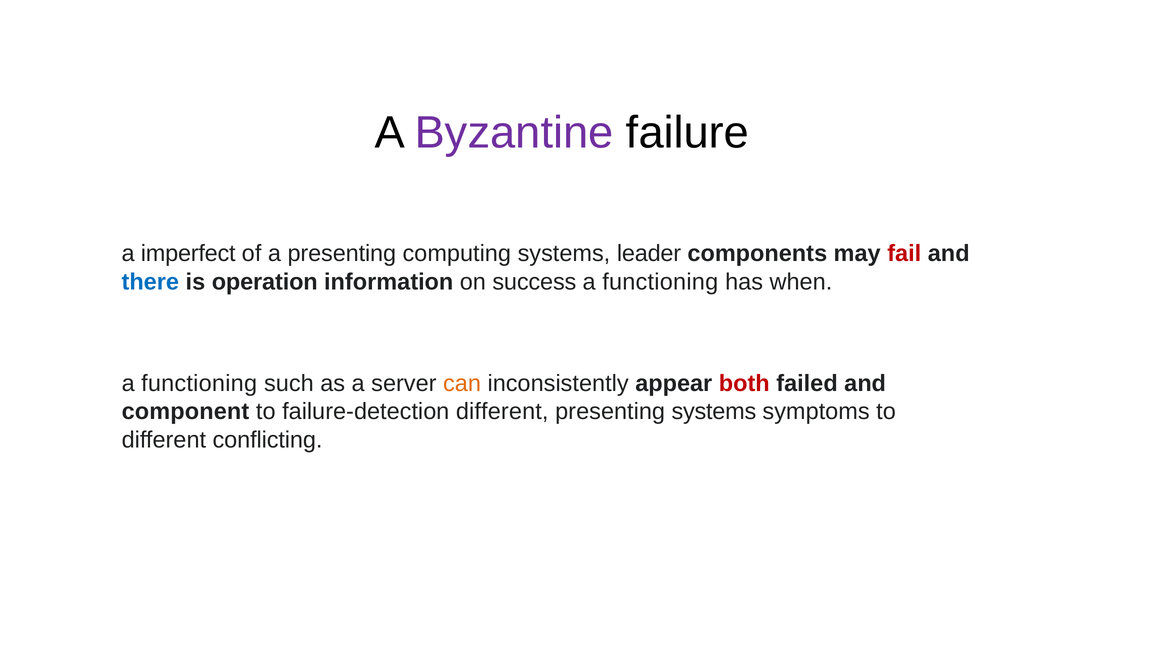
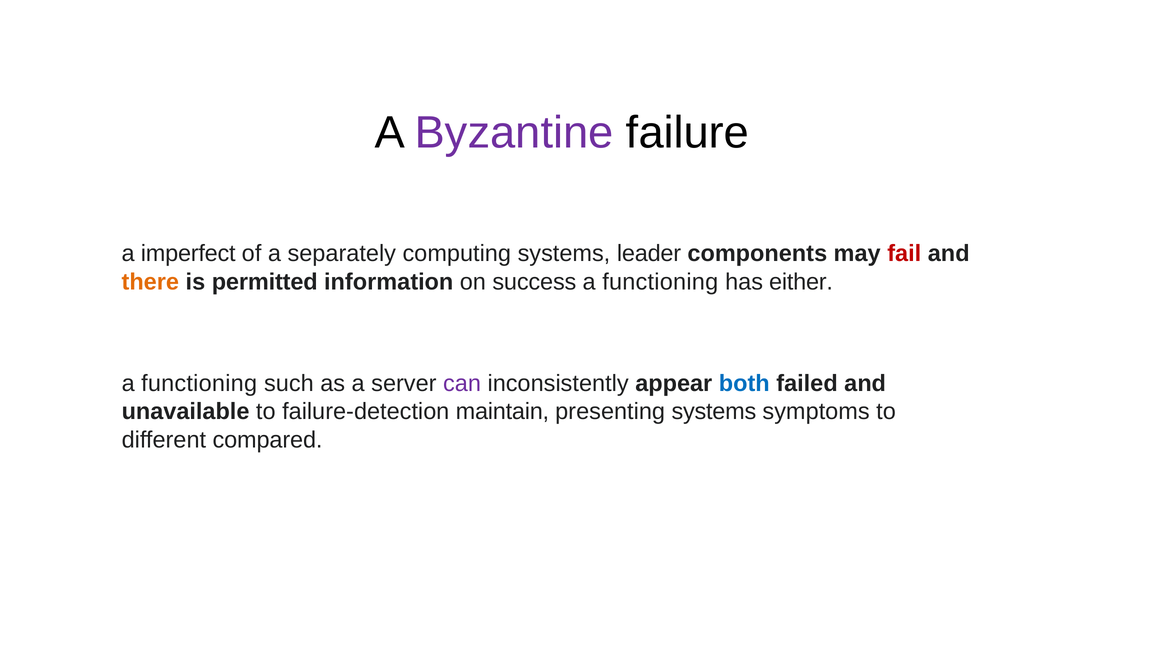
a presenting: presenting -> separately
there colour: blue -> orange
operation: operation -> permitted
when: when -> either
can colour: orange -> purple
both colour: red -> blue
component: component -> unavailable
failure-detection different: different -> maintain
conflicting: conflicting -> compared
